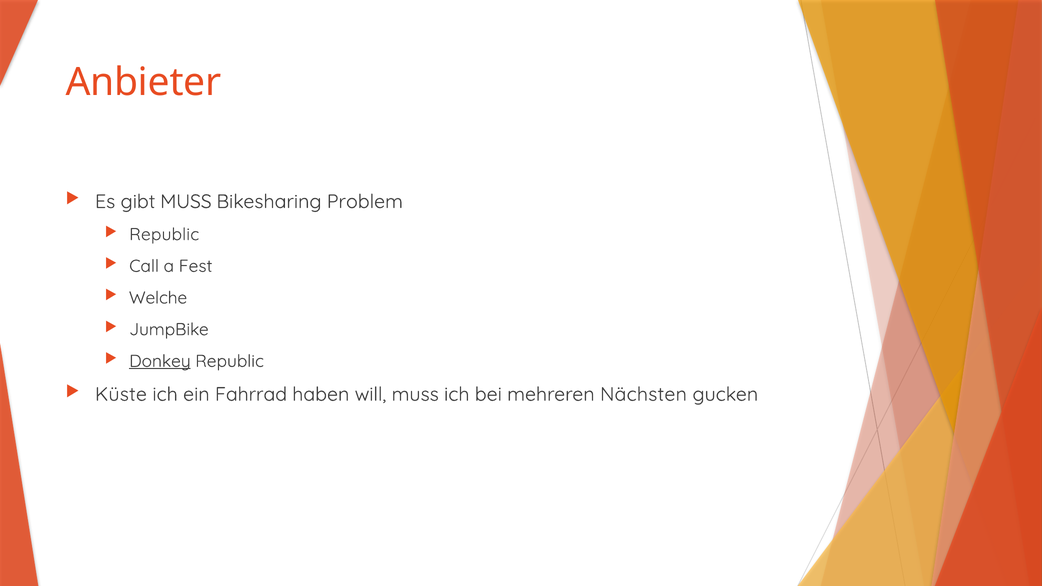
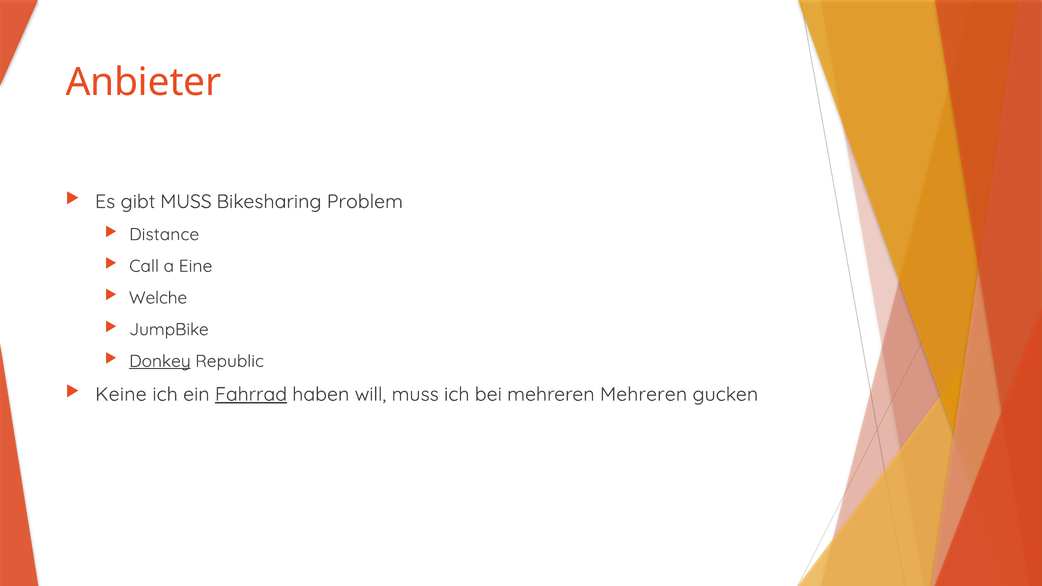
Republic at (164, 235): Republic -> Distance
Fest: Fest -> Eine
Küste: Küste -> Keine
Fahrrad underline: none -> present
mehreren Nächsten: Nächsten -> Mehreren
